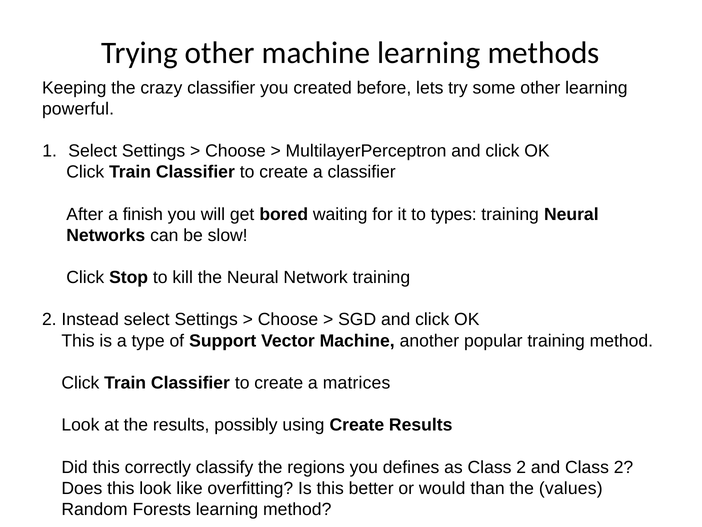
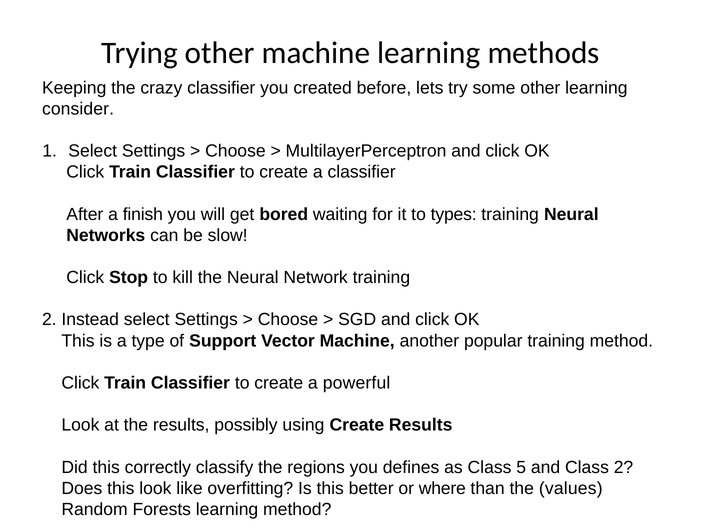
powerful: powerful -> consider
matrices: matrices -> powerful
as Class 2: 2 -> 5
would: would -> where
